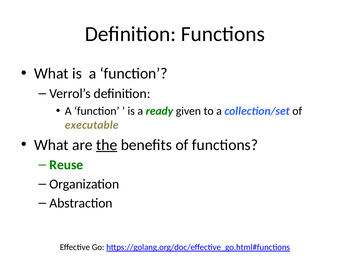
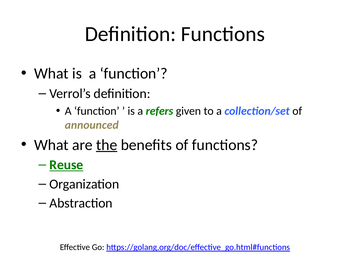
ready: ready -> refers
executable: executable -> announced
Reuse underline: none -> present
